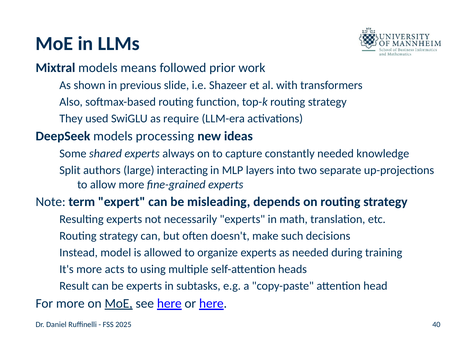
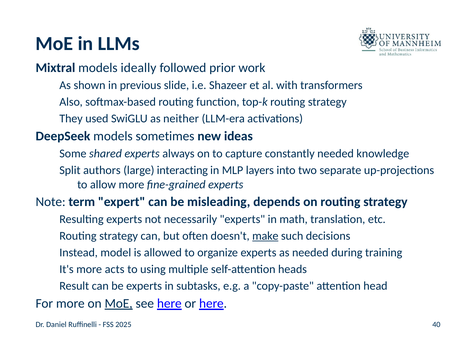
means: means -> ideally
require: require -> neither
processing: processing -> sometimes
make underline: none -> present
